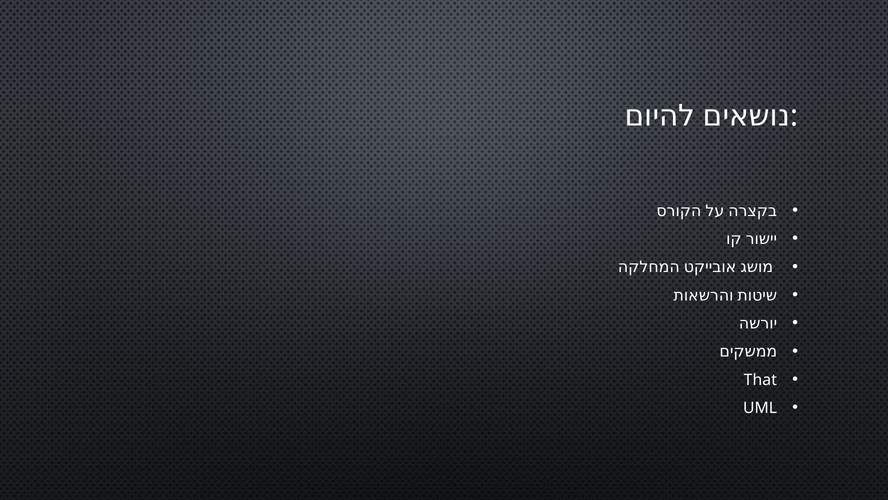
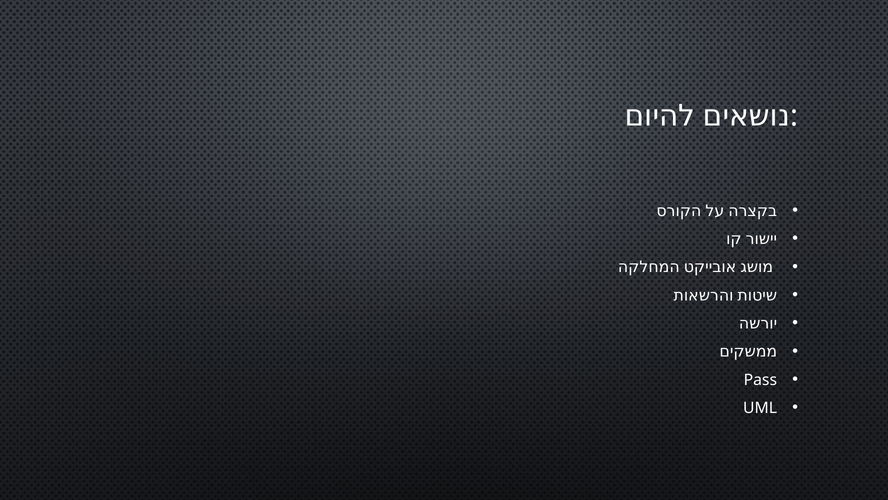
That: That -> Pass
